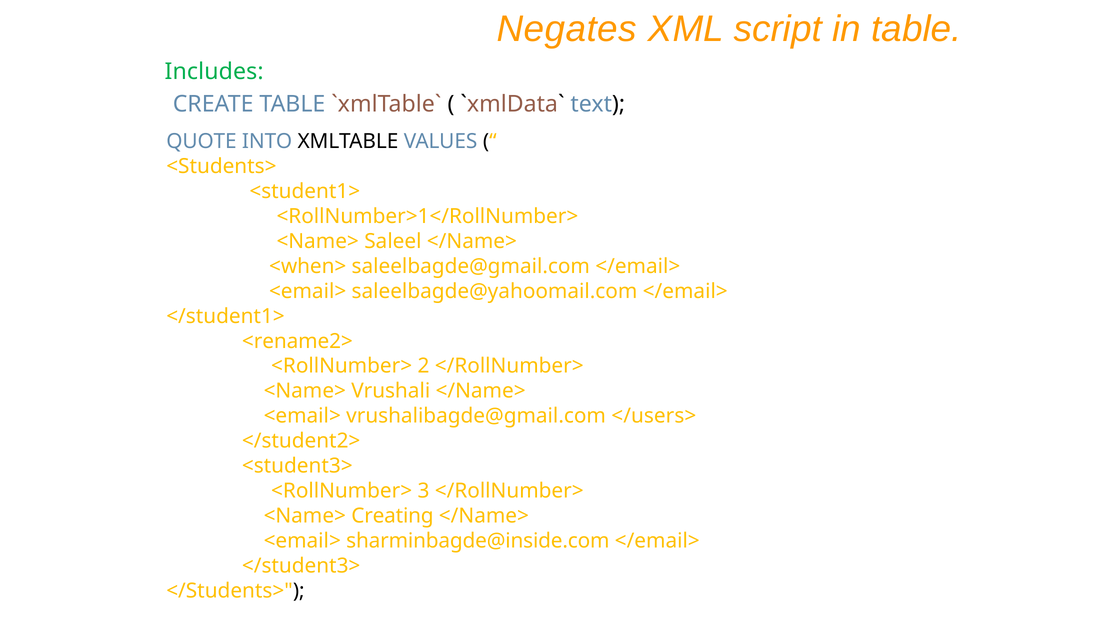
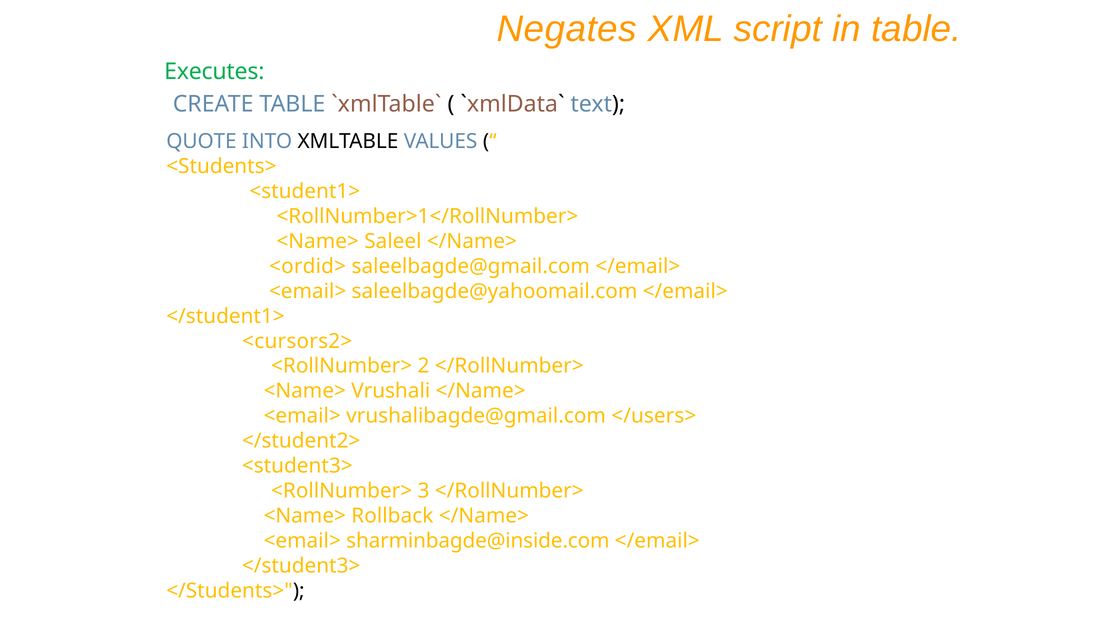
Includes: Includes -> Executes
<when>: <when> -> <ordid>
<rename2>: <rename2> -> <cursors2>
Creating: Creating -> Rollback
